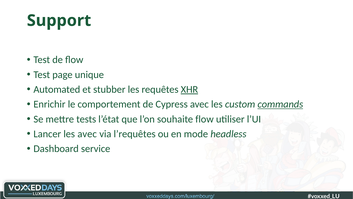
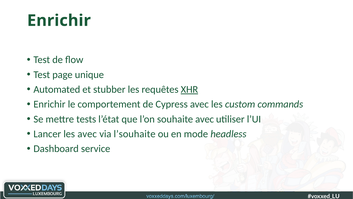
Support at (59, 21): Support -> Enrichir
commands underline: present -> none
souhaite flow: flow -> avec
l’requêtes: l’requêtes -> l’souhaite
